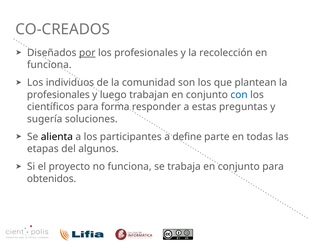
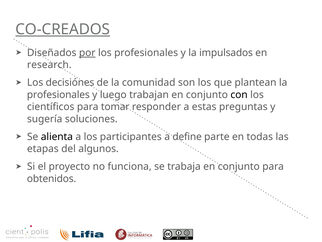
CO-CREADOS underline: none -> present
recolección: recolección -> impulsados
funciona at (49, 65): funciona -> research
individuos: individuos -> decisiónes
con colour: blue -> black
forma: forma -> tomar
